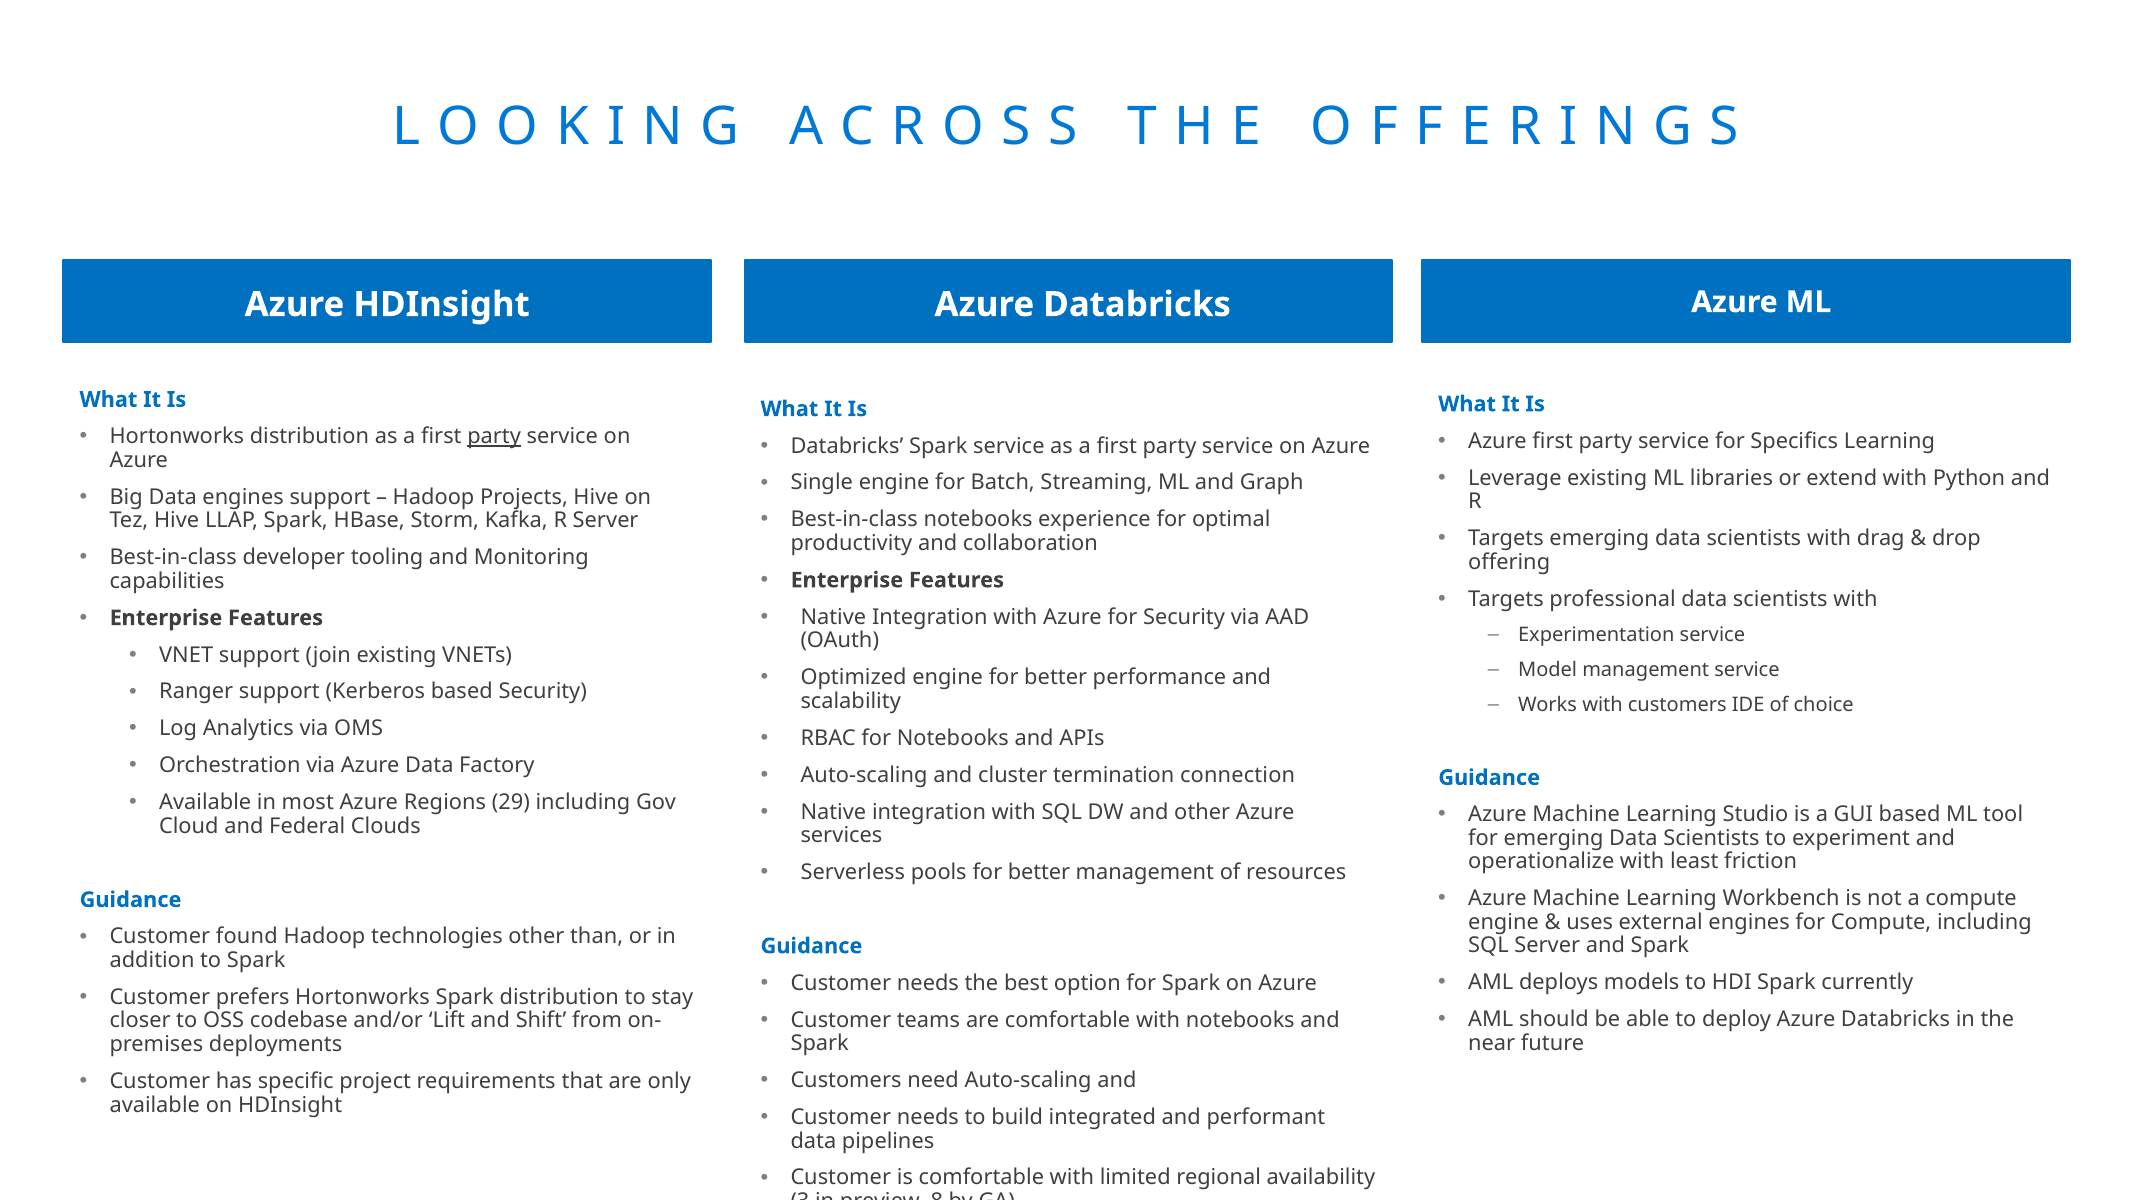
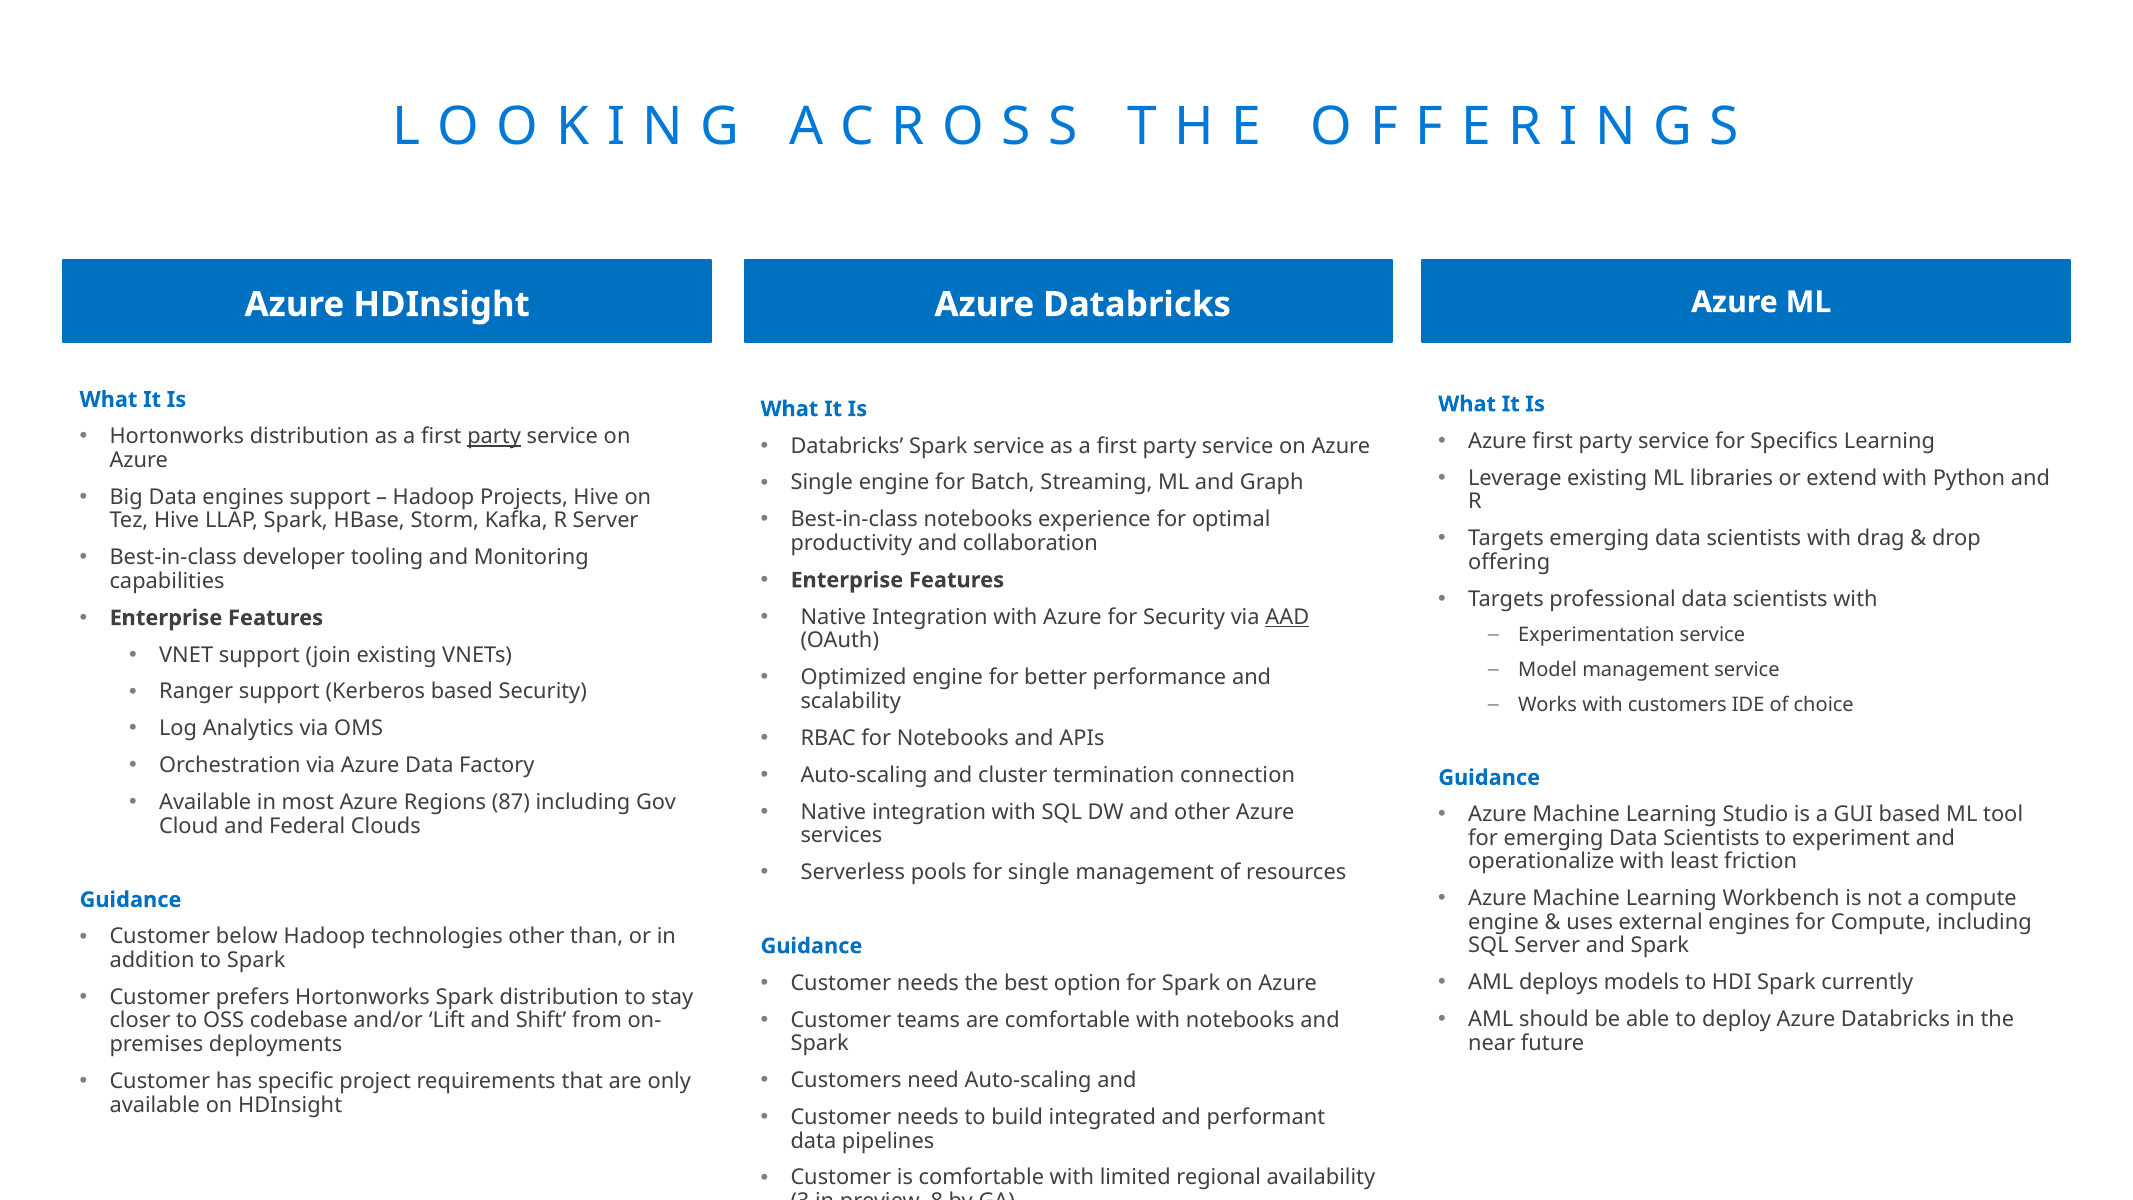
AAD underline: none -> present
29: 29 -> 87
pools for better: better -> single
found: found -> below
